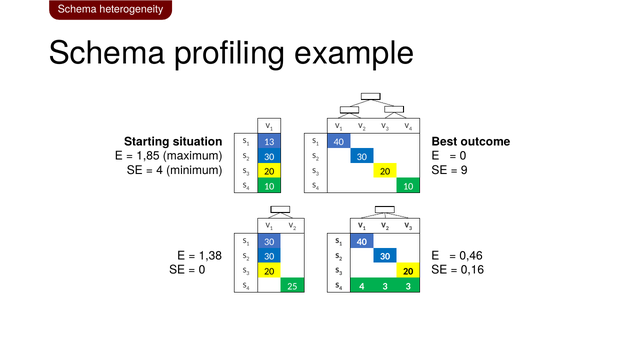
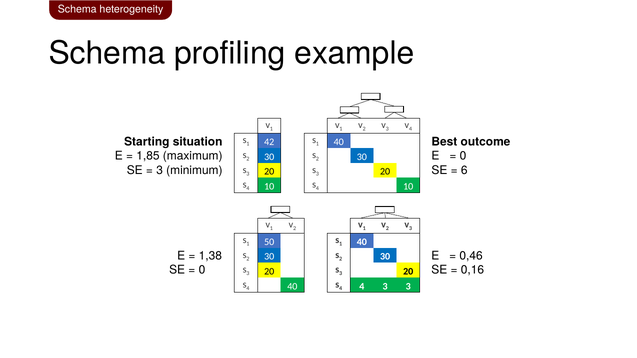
13: 13 -> 42
4 at (160, 170): 4 -> 3
9: 9 -> 6
30 at (269, 242): 30 -> 50
4 25: 25 -> 40
